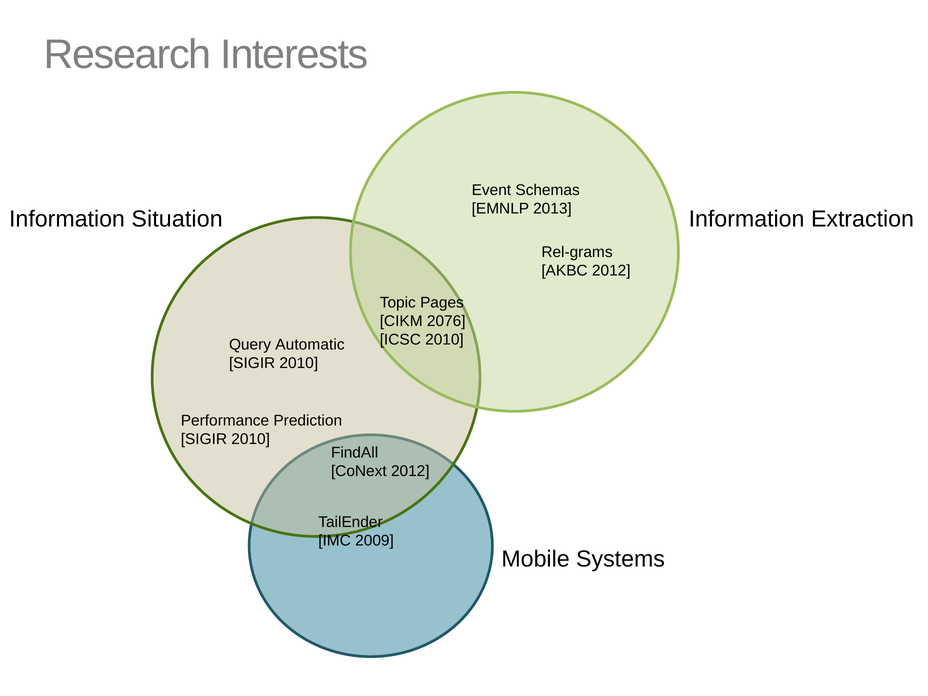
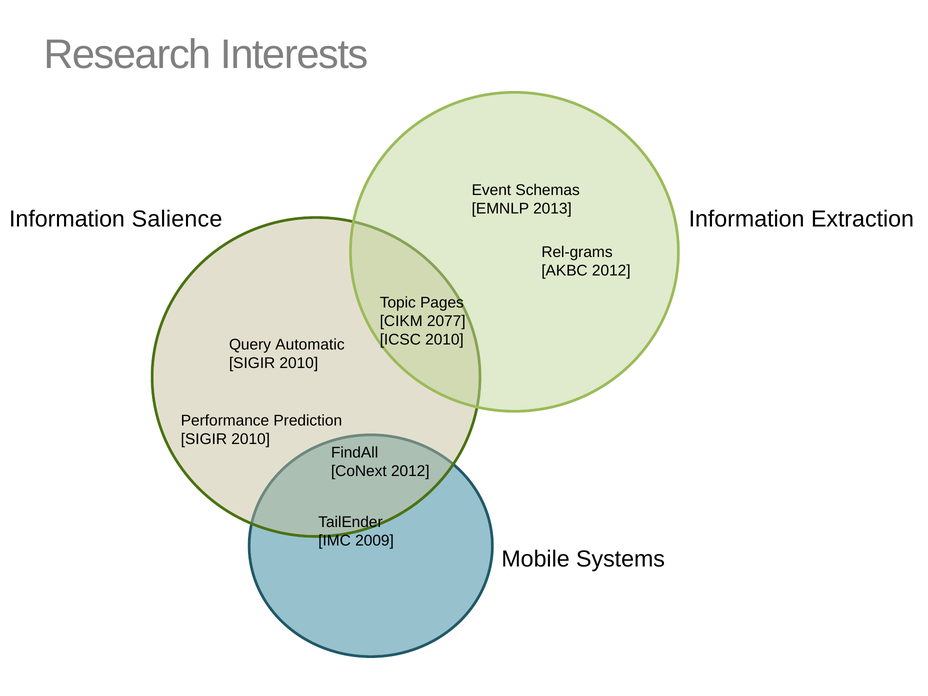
Situation: Situation -> Salience
2076: 2076 -> 2077
